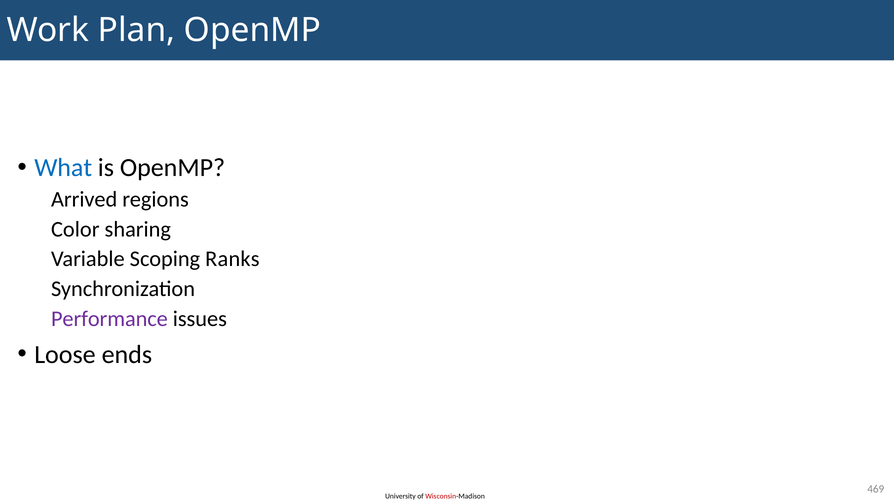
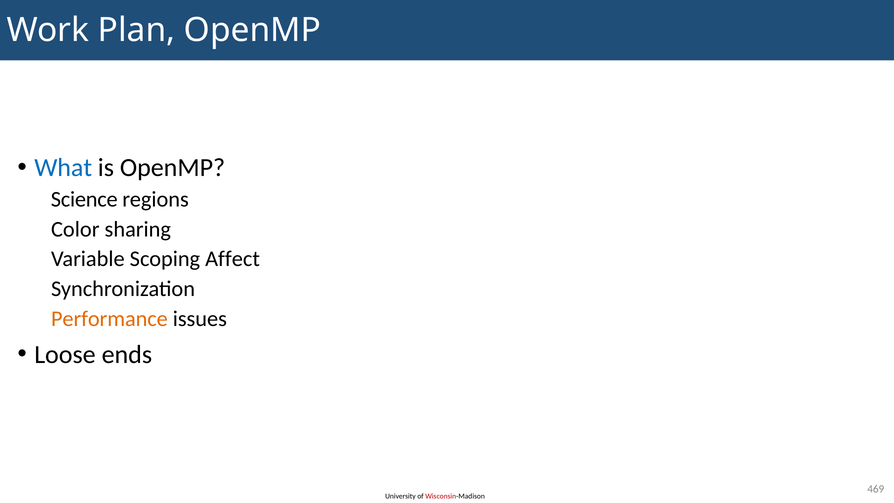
Arrived: Arrived -> Science
Ranks: Ranks -> Affect
Performance colour: purple -> orange
